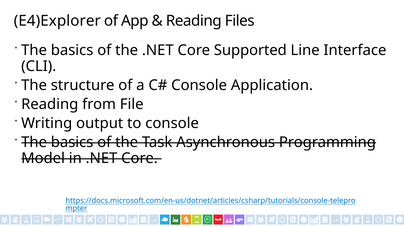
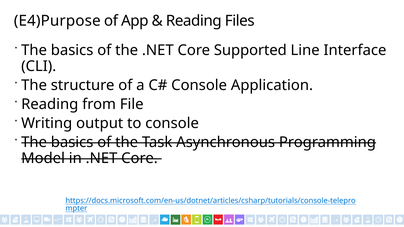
E4)Explorer: E4)Explorer -> E4)Purpose
